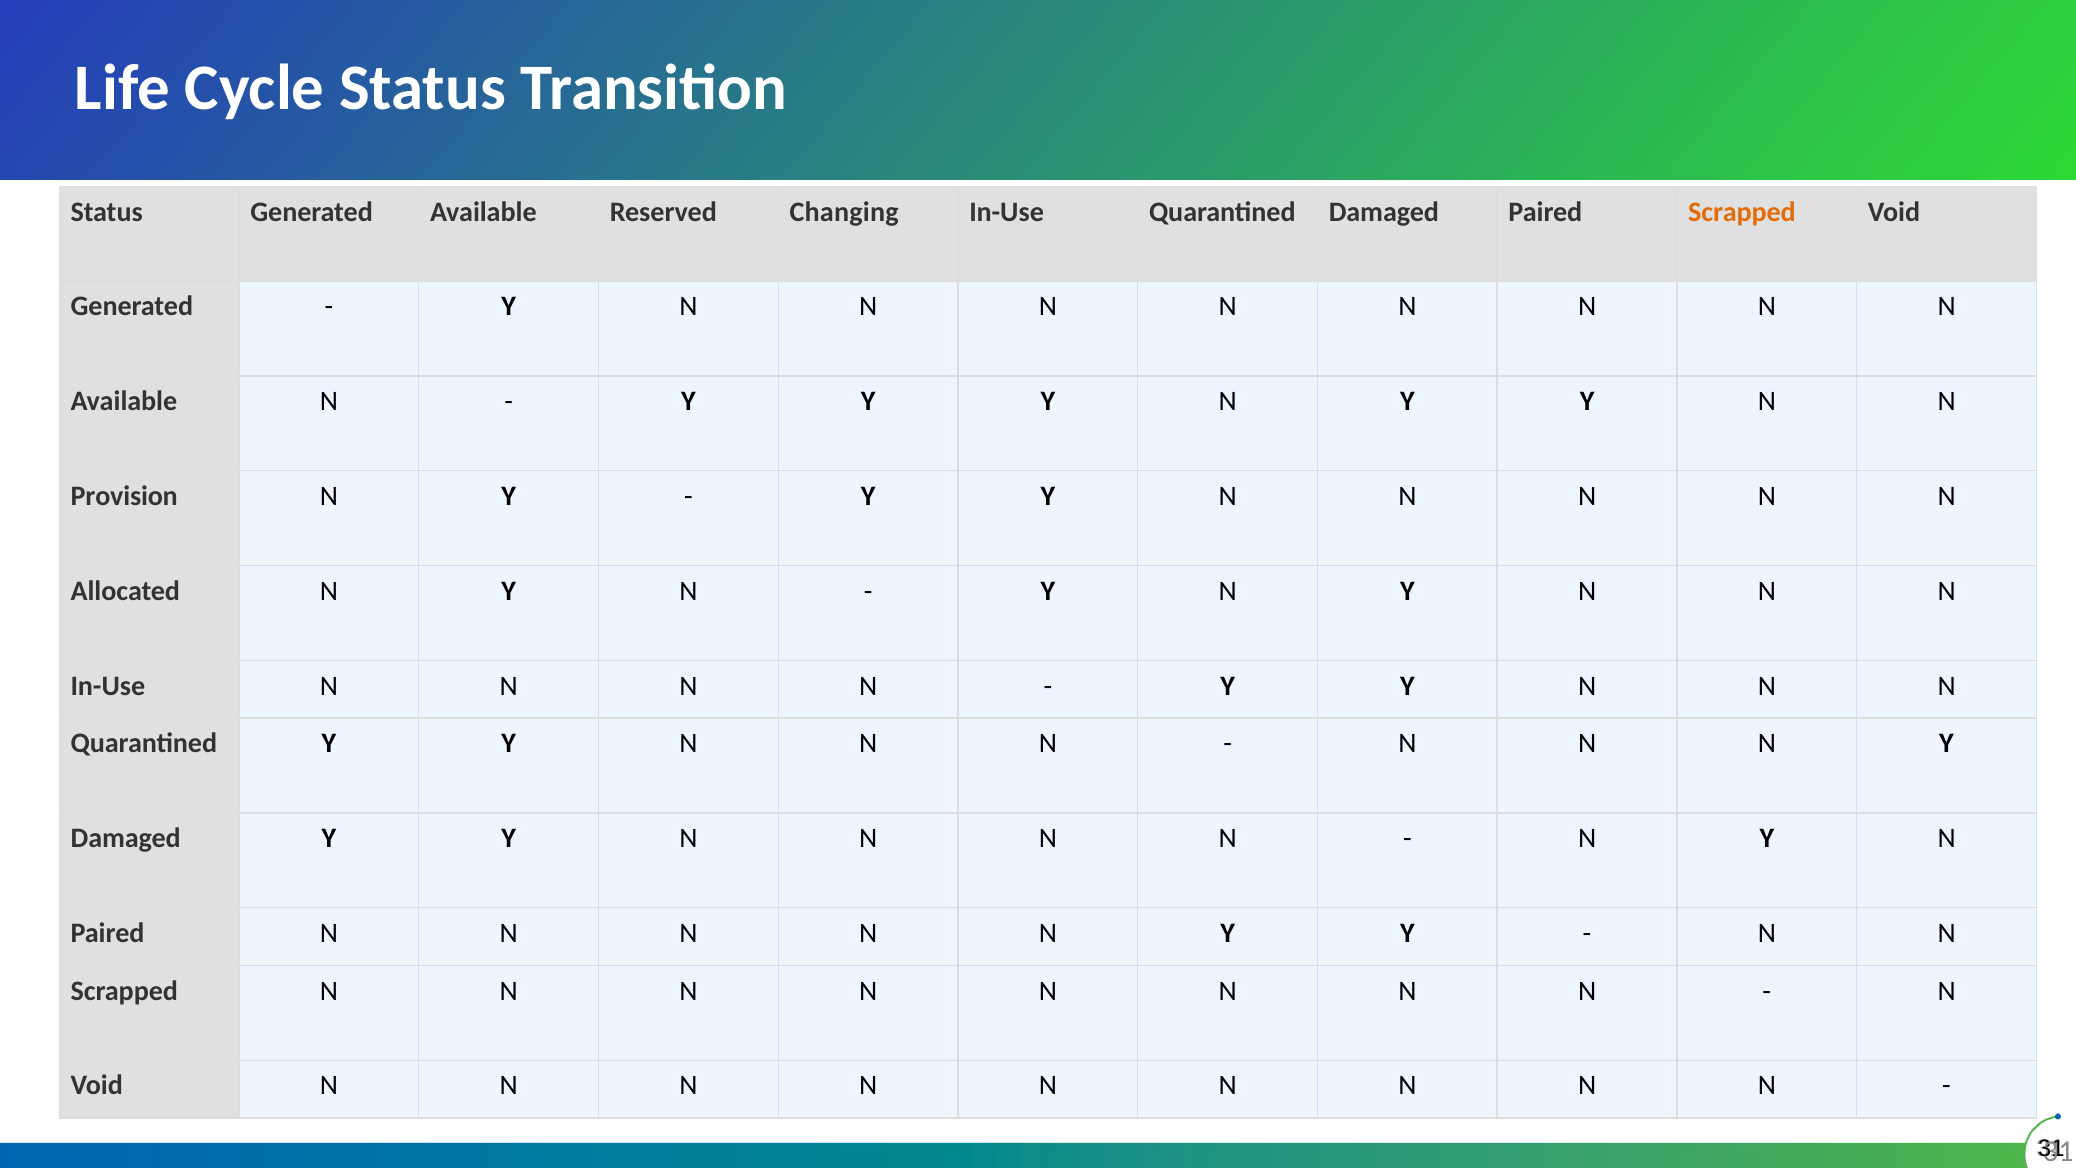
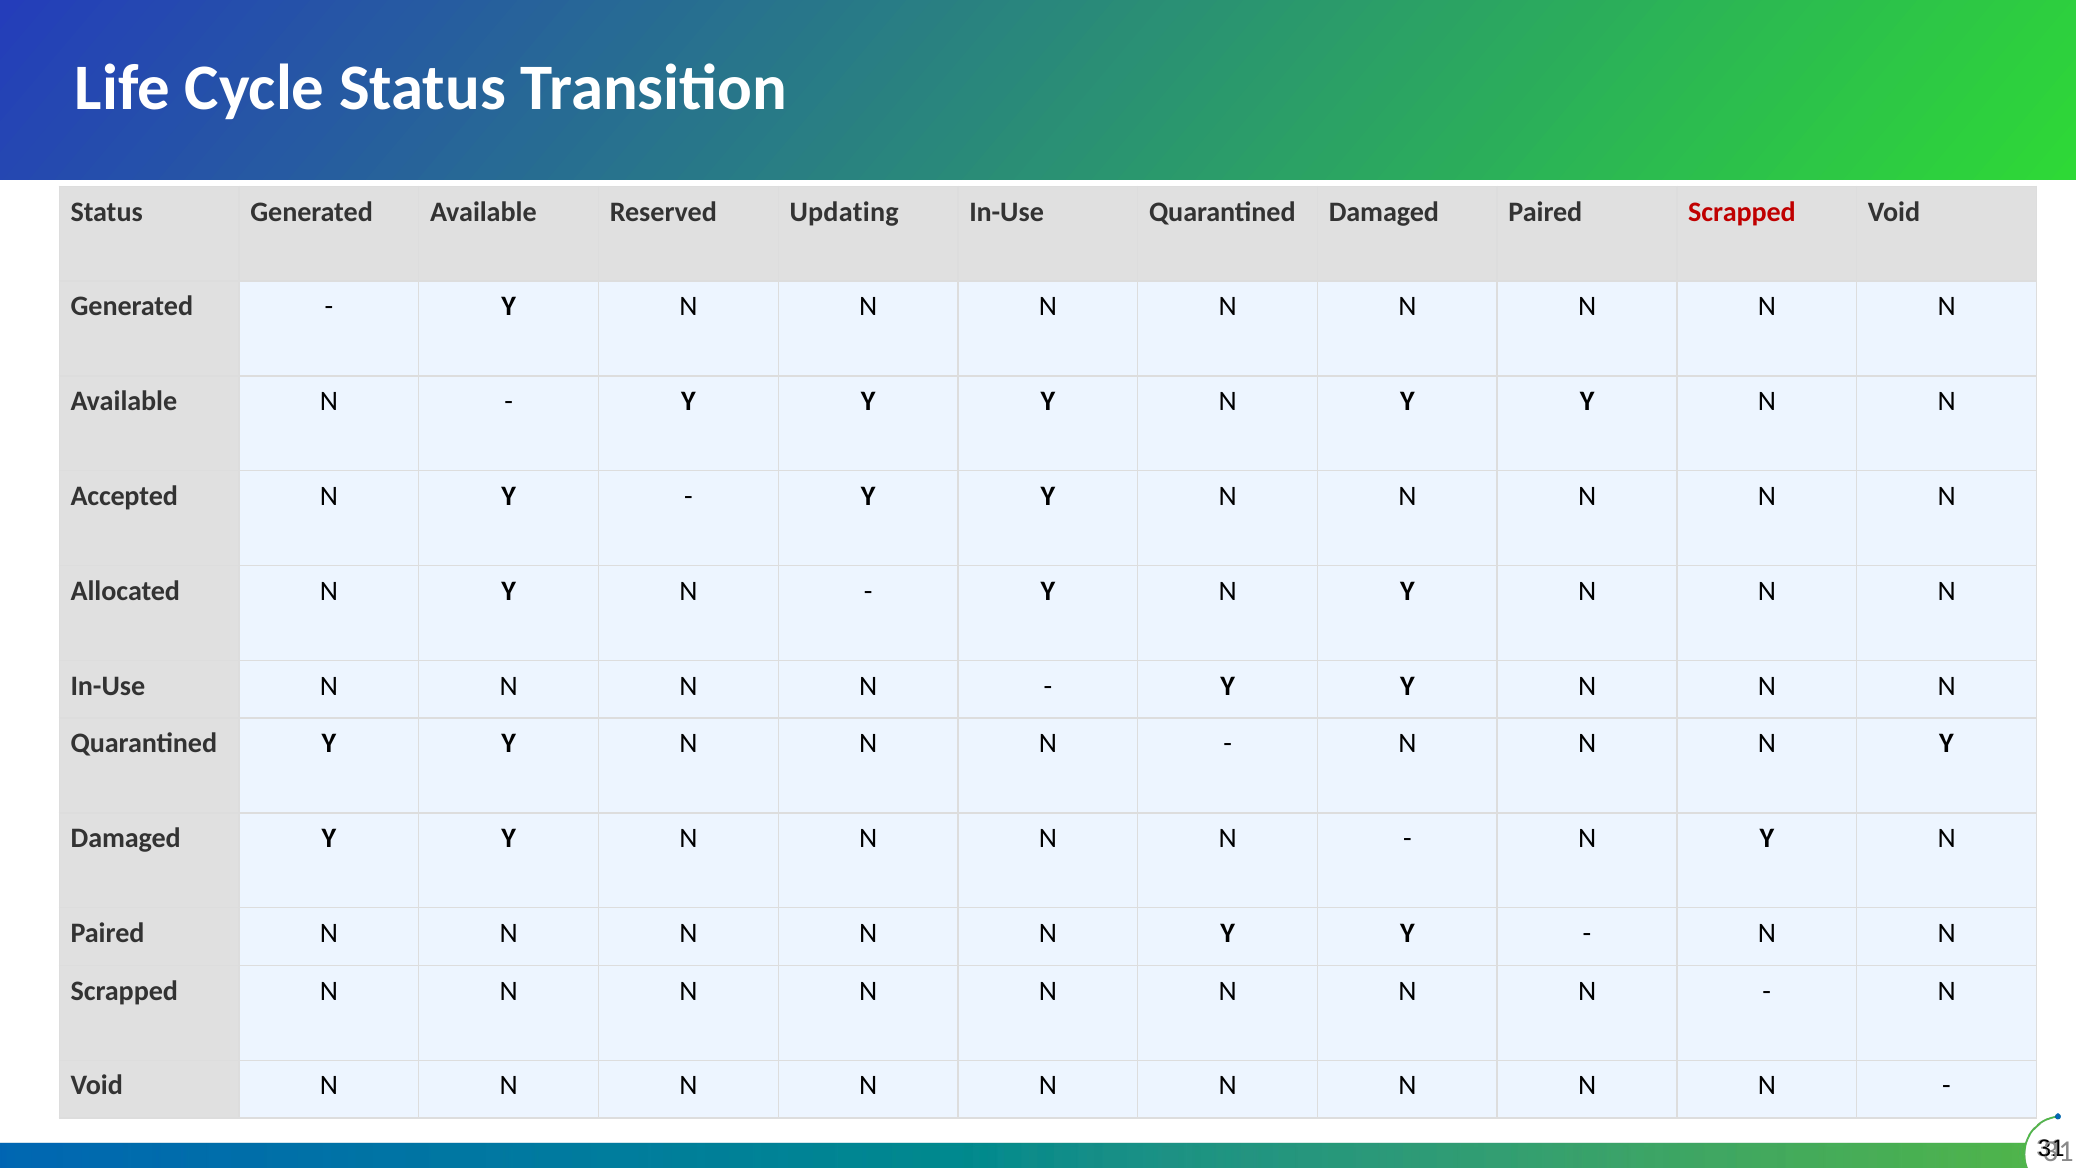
Changing: Changing -> Updating
Scrapped at (1742, 212) colour: orange -> red
Provision: Provision -> Accepted
